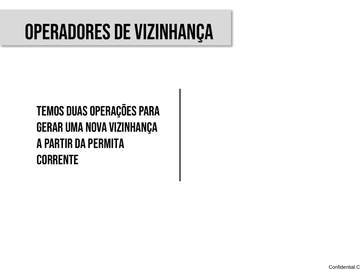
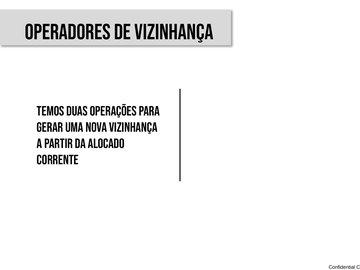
permita: permita -> alocado
